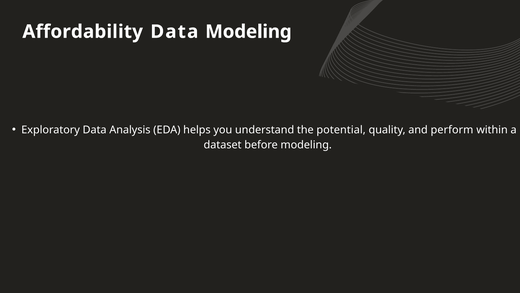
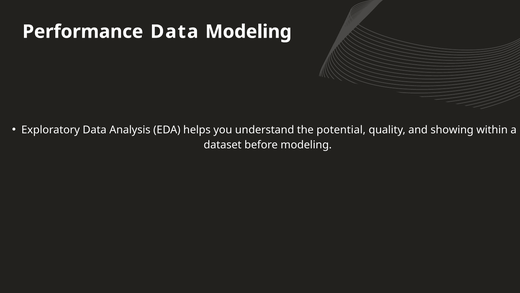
Affordability: Affordability -> Performance
perform: perform -> showing
